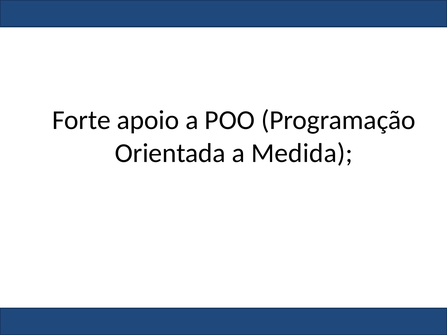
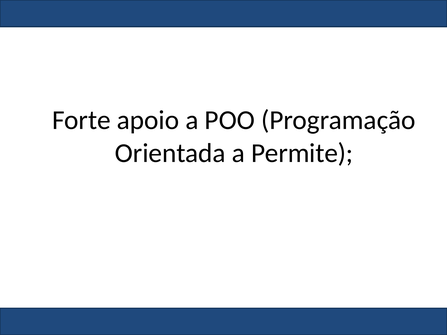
Medida: Medida -> Permite
